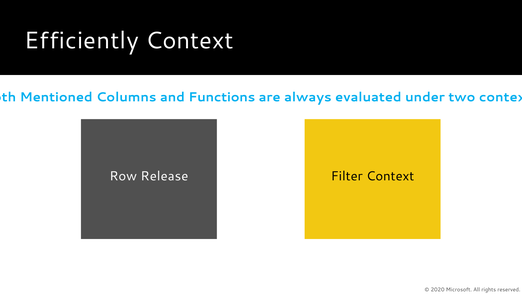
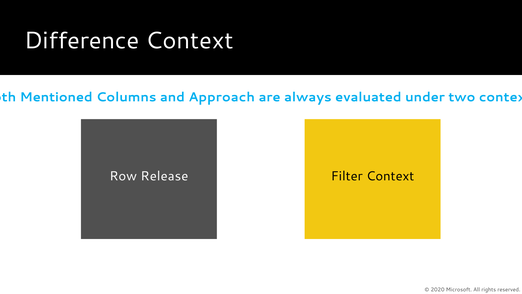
Efficiently: Efficiently -> Difference
Functions: Functions -> Approach
